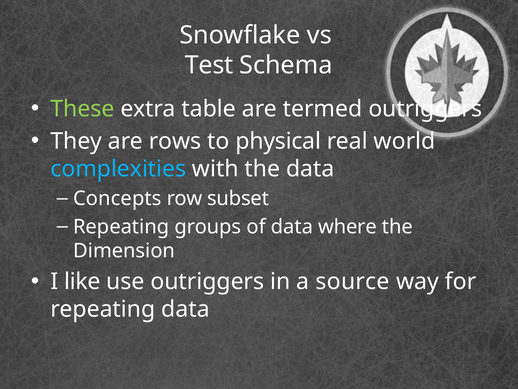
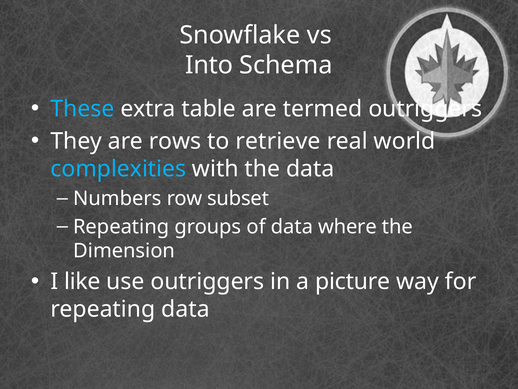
Test: Test -> Into
These colour: light green -> light blue
physical: physical -> retrieve
Concepts: Concepts -> Numbers
source: source -> picture
